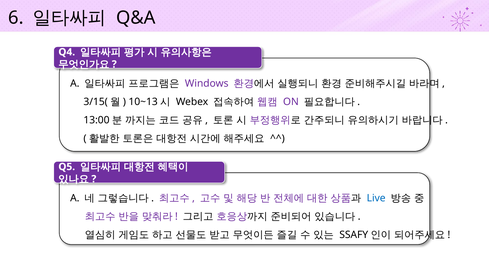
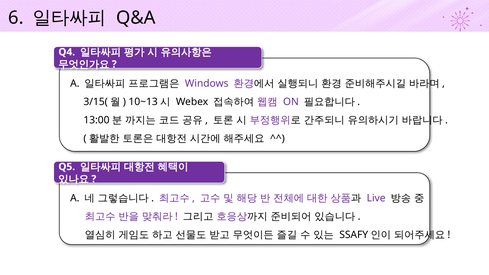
Live colour: blue -> purple
